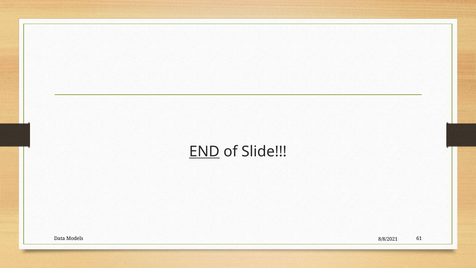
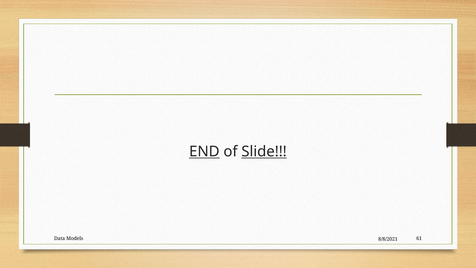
Slide underline: none -> present
